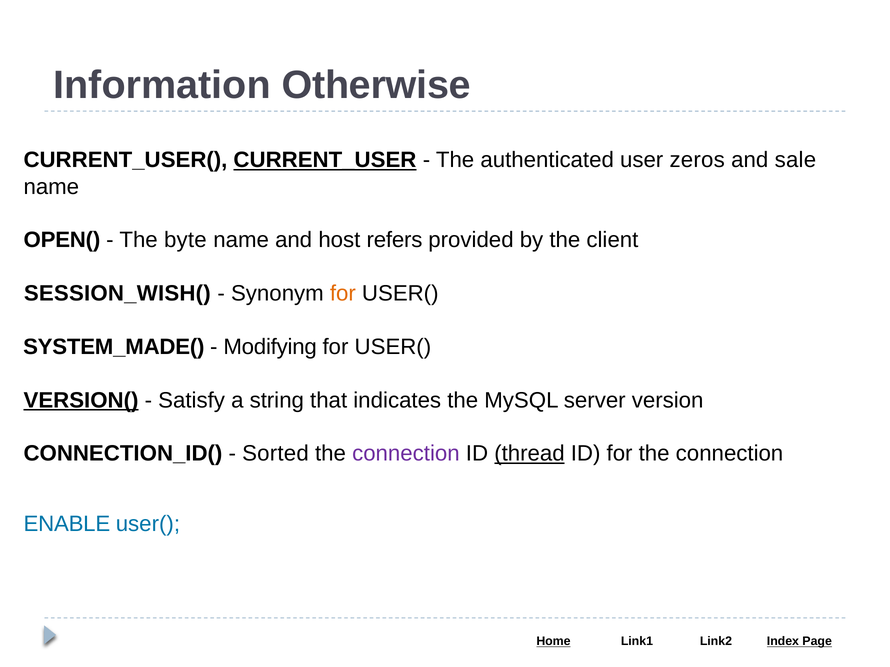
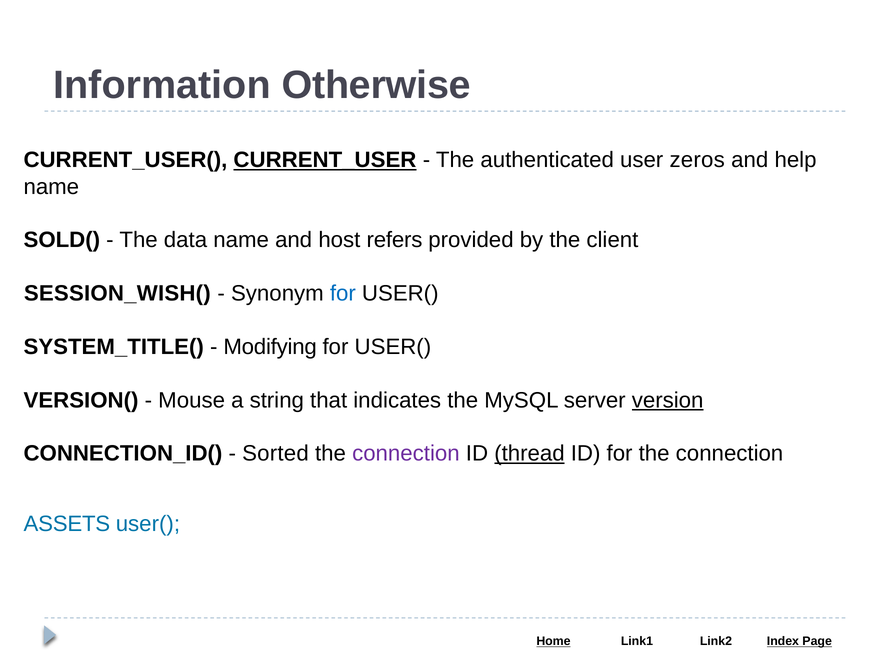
sale: sale -> help
OPEN(: OPEN( -> SOLD(
byte: byte -> data
for at (343, 294) colour: orange -> blue
SYSTEM_MADE(: SYSTEM_MADE( -> SYSTEM_TITLE(
VERSION( underline: present -> none
Satisfy: Satisfy -> Mouse
version underline: none -> present
ENABLE: ENABLE -> ASSETS
